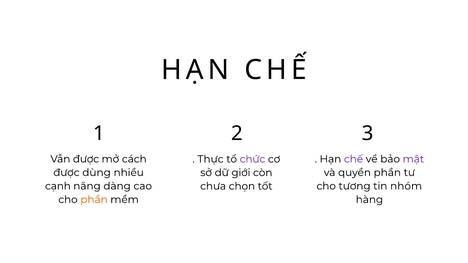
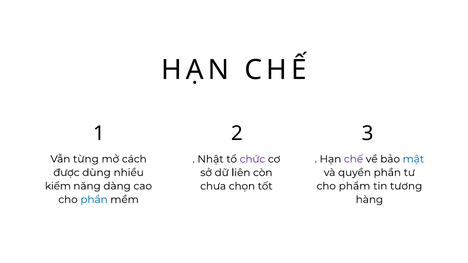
Vẫn được: được -> từng
mật colour: purple -> blue
Thực: Thực -> Nhật
giới: giới -> liên
cạnh: cạnh -> kiểm
tương: tương -> phẩm
nhóm: nhóm -> tương
phần at (94, 200) colour: orange -> blue
